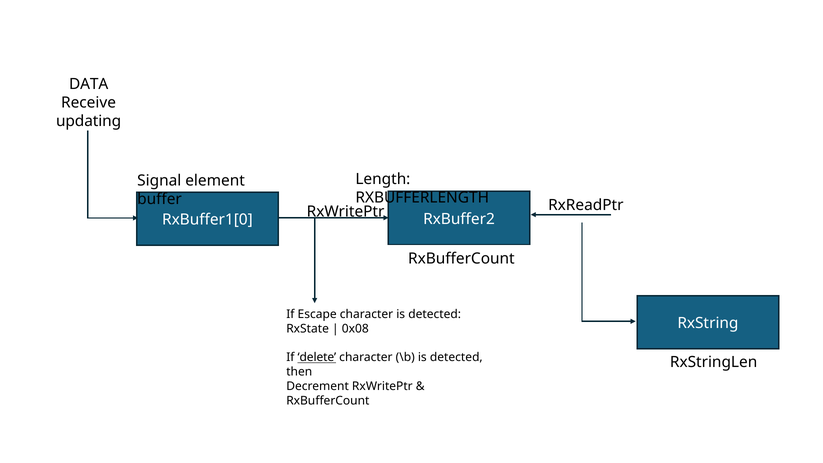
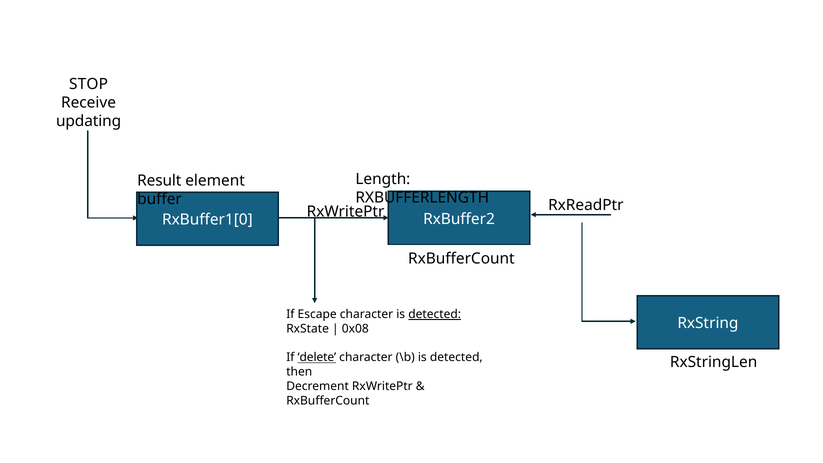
DATA: DATA -> STOP
Signal: Signal -> Result
detected at (435, 314) underline: none -> present
